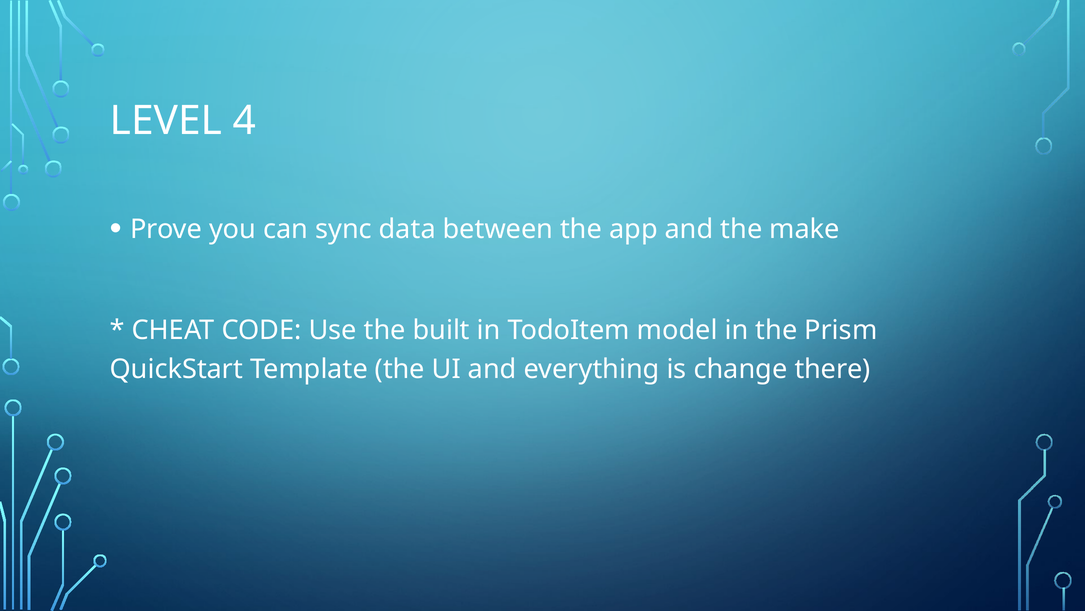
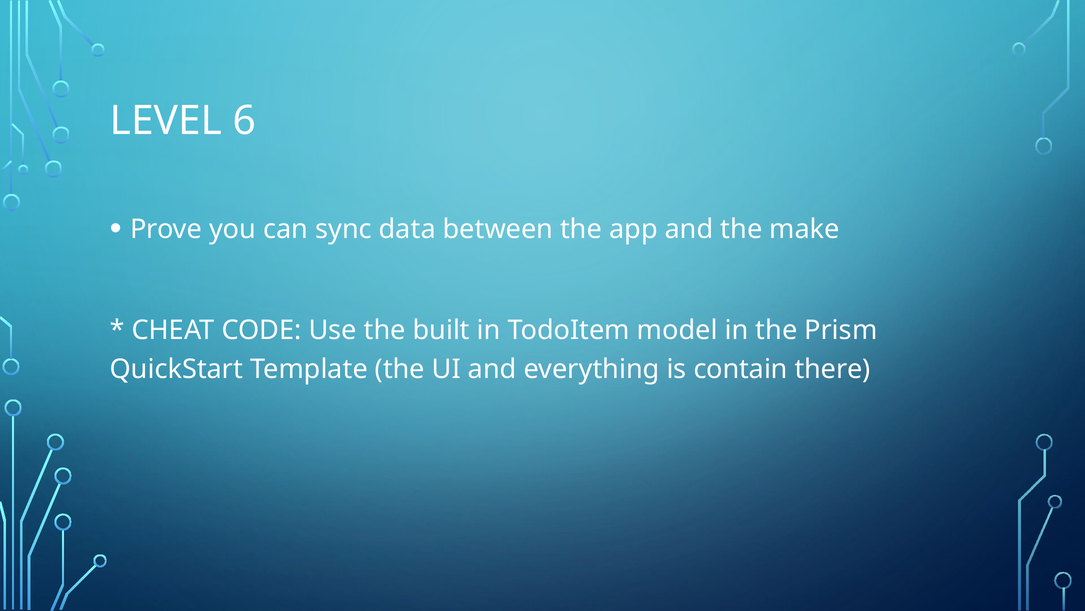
4: 4 -> 6
change: change -> contain
